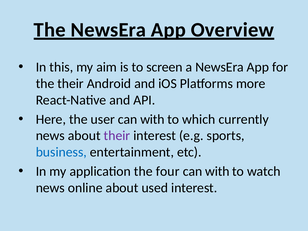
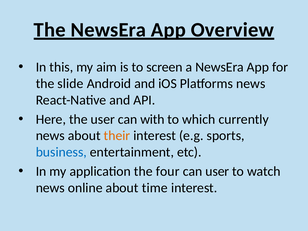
the their: their -> slide
Platforms more: more -> news
their at (117, 136) colour: purple -> orange
with at (217, 171): with -> user
used: used -> time
